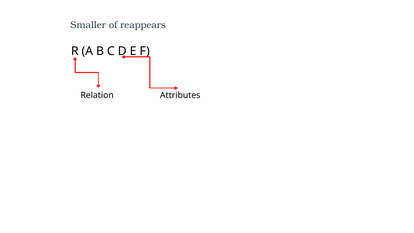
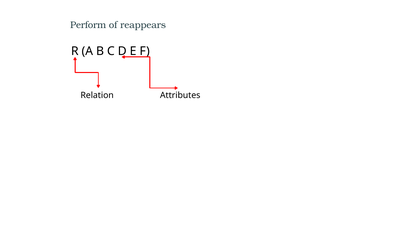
Smaller: Smaller -> Perform
